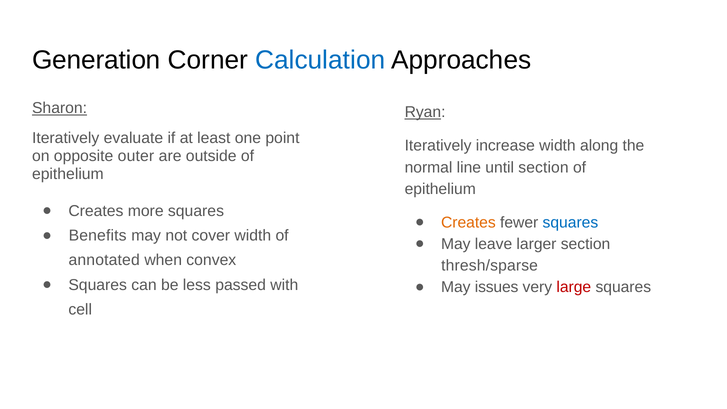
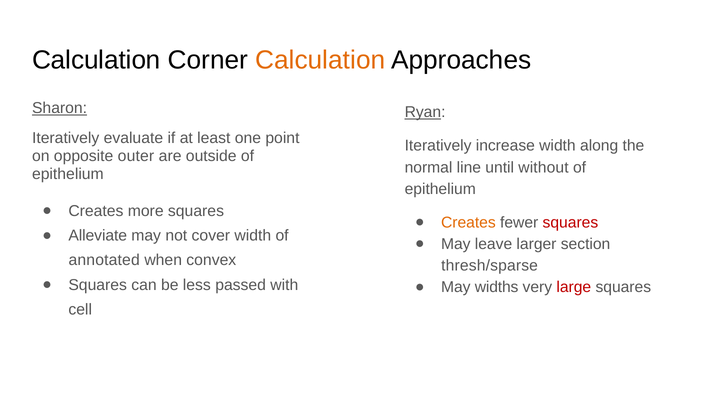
Generation at (96, 60): Generation -> Calculation
Calculation at (320, 60) colour: blue -> orange
until section: section -> without
squares at (570, 223) colour: blue -> red
Benefits: Benefits -> Alleviate
issues: issues -> widths
